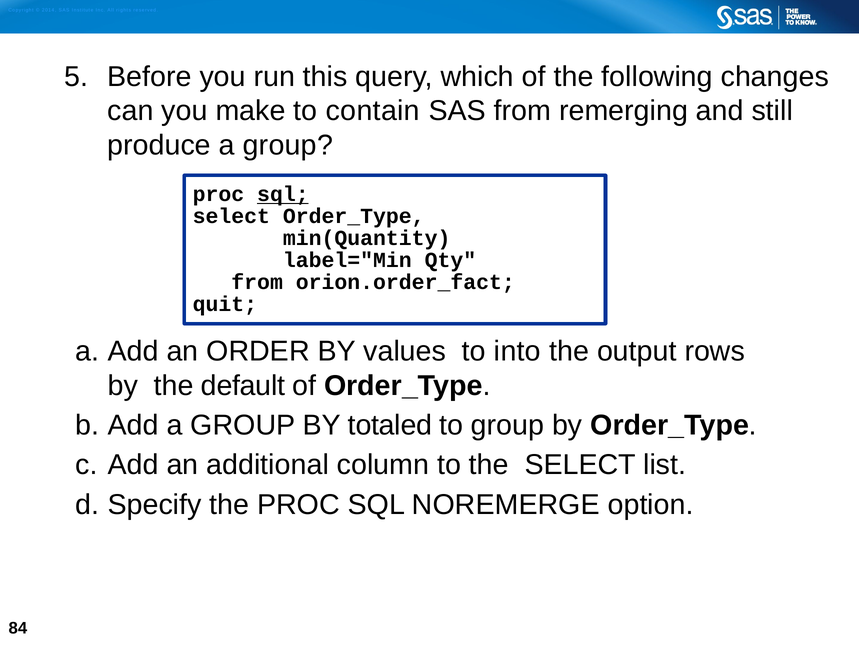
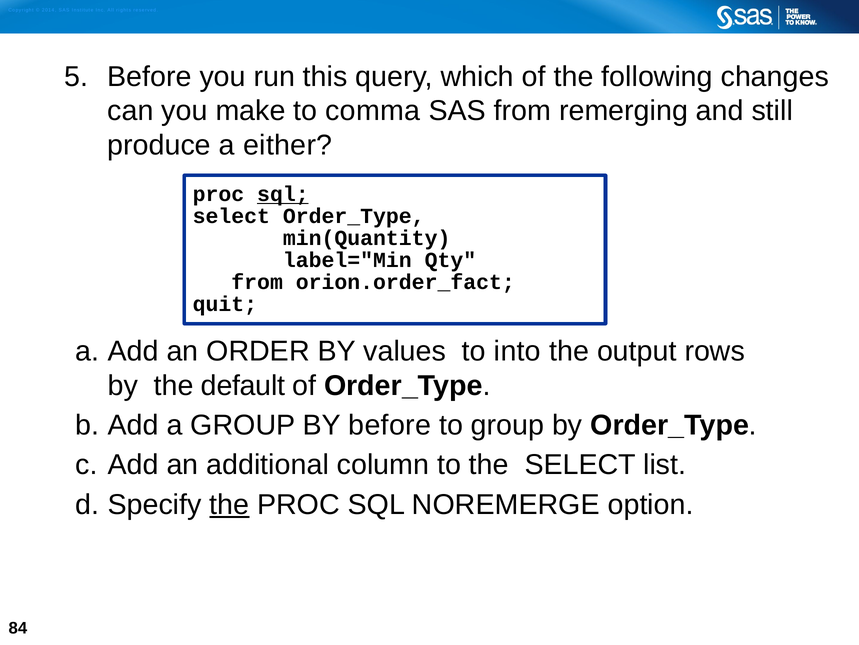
contain: contain -> comma
produce a group: group -> either
BY totaled: totaled -> before
the at (229, 504) underline: none -> present
